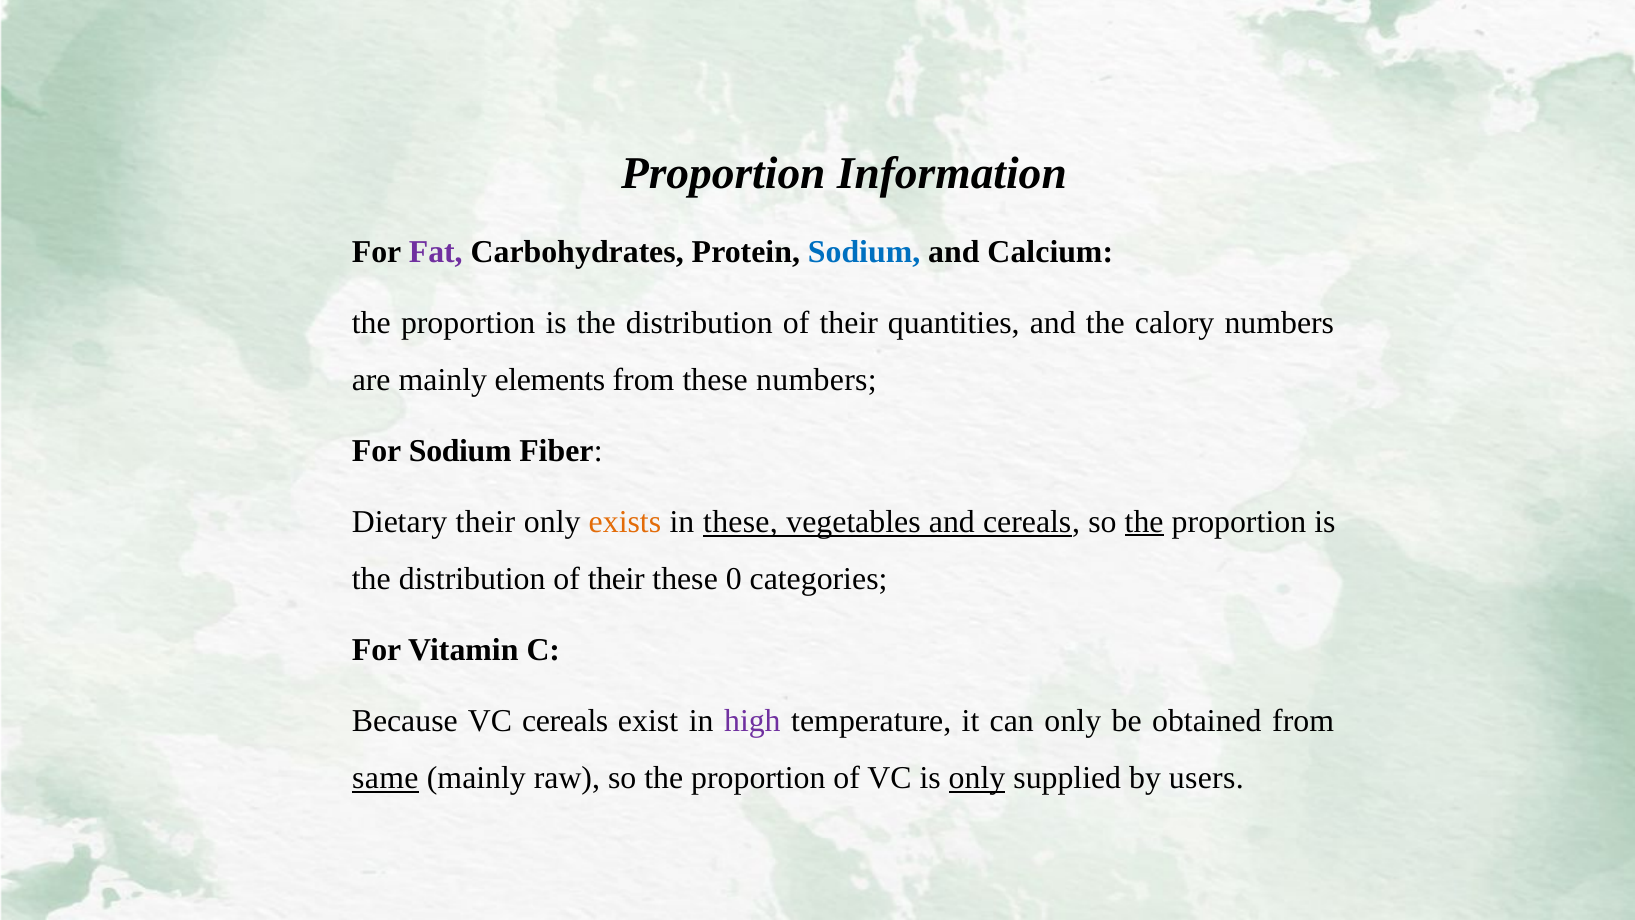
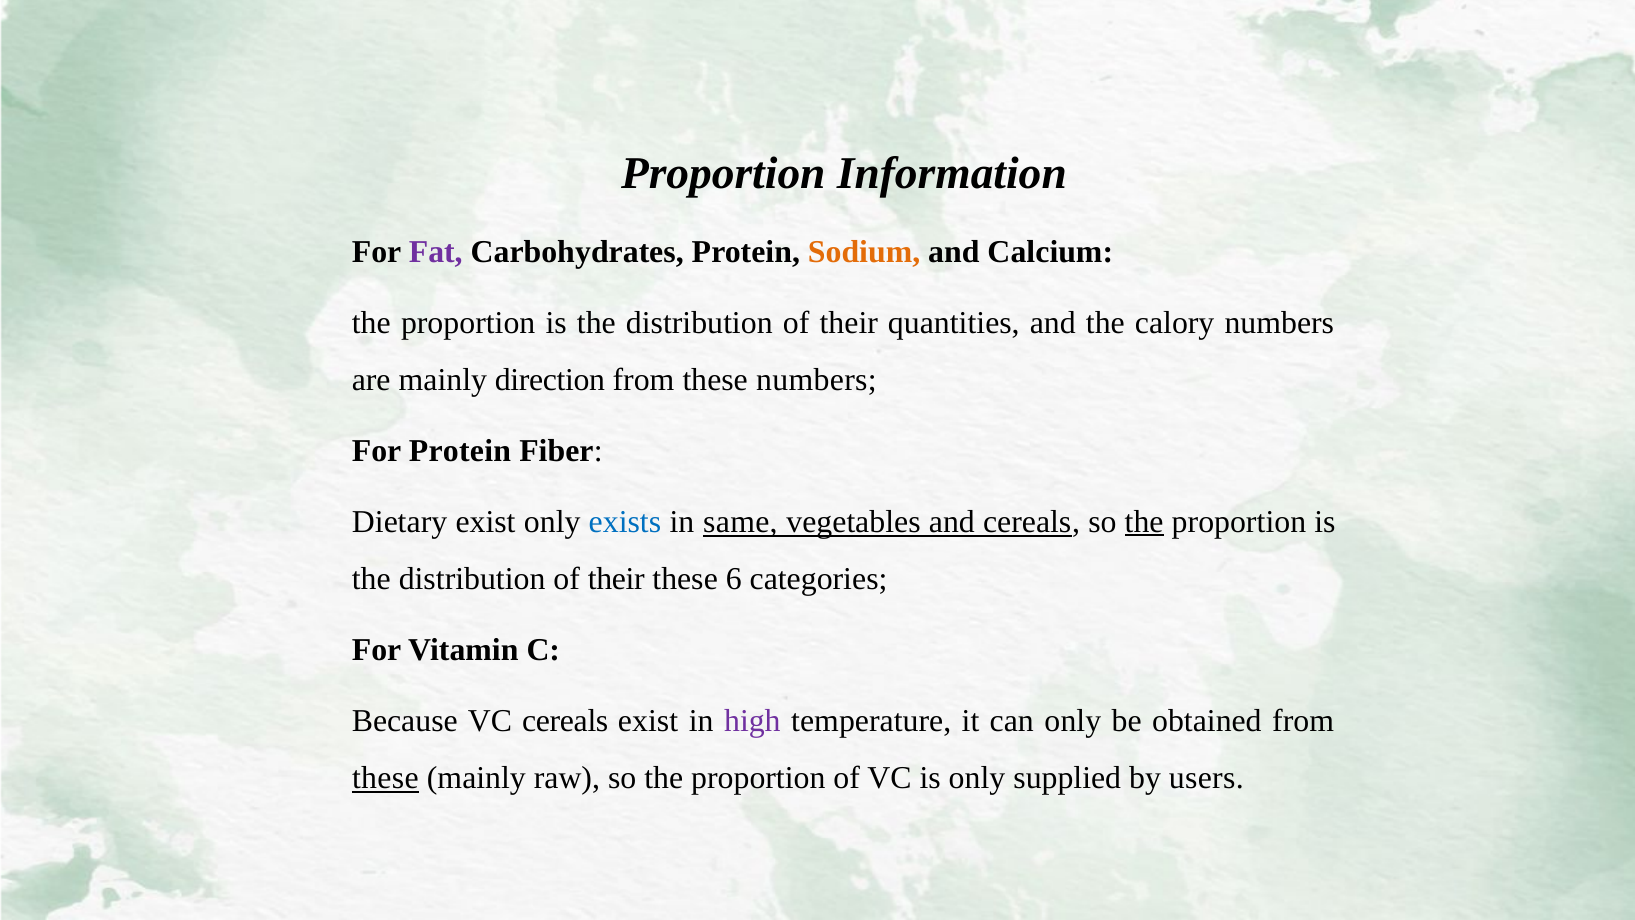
Sodium at (864, 252) colour: blue -> orange
elements: elements -> direction
For Sodium: Sodium -> Protein
Dietary their: their -> exist
exists colour: orange -> blue
in these: these -> same
0: 0 -> 6
same at (385, 778): same -> these
only at (977, 778) underline: present -> none
